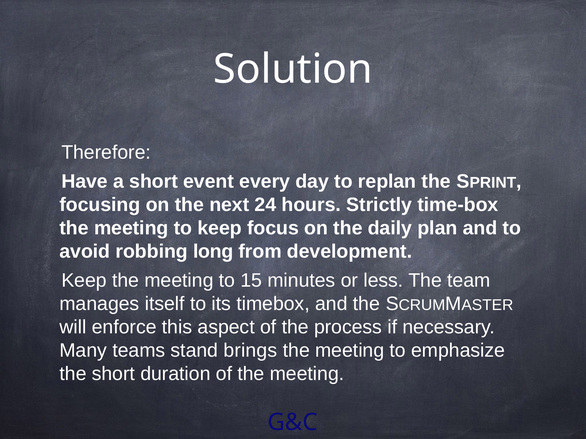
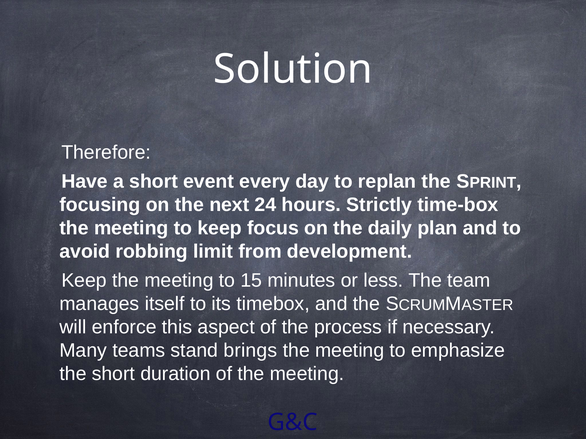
long: long -> limit
